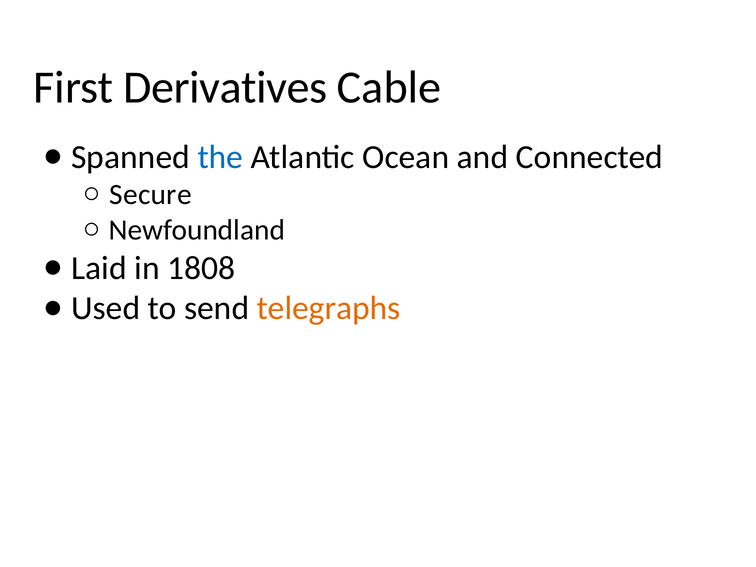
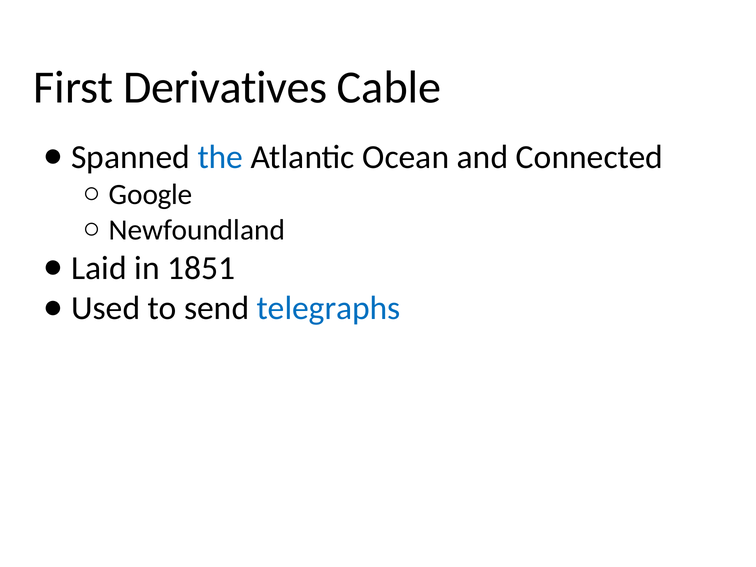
Secure: Secure -> Google
1808: 1808 -> 1851
telegraphs colour: orange -> blue
